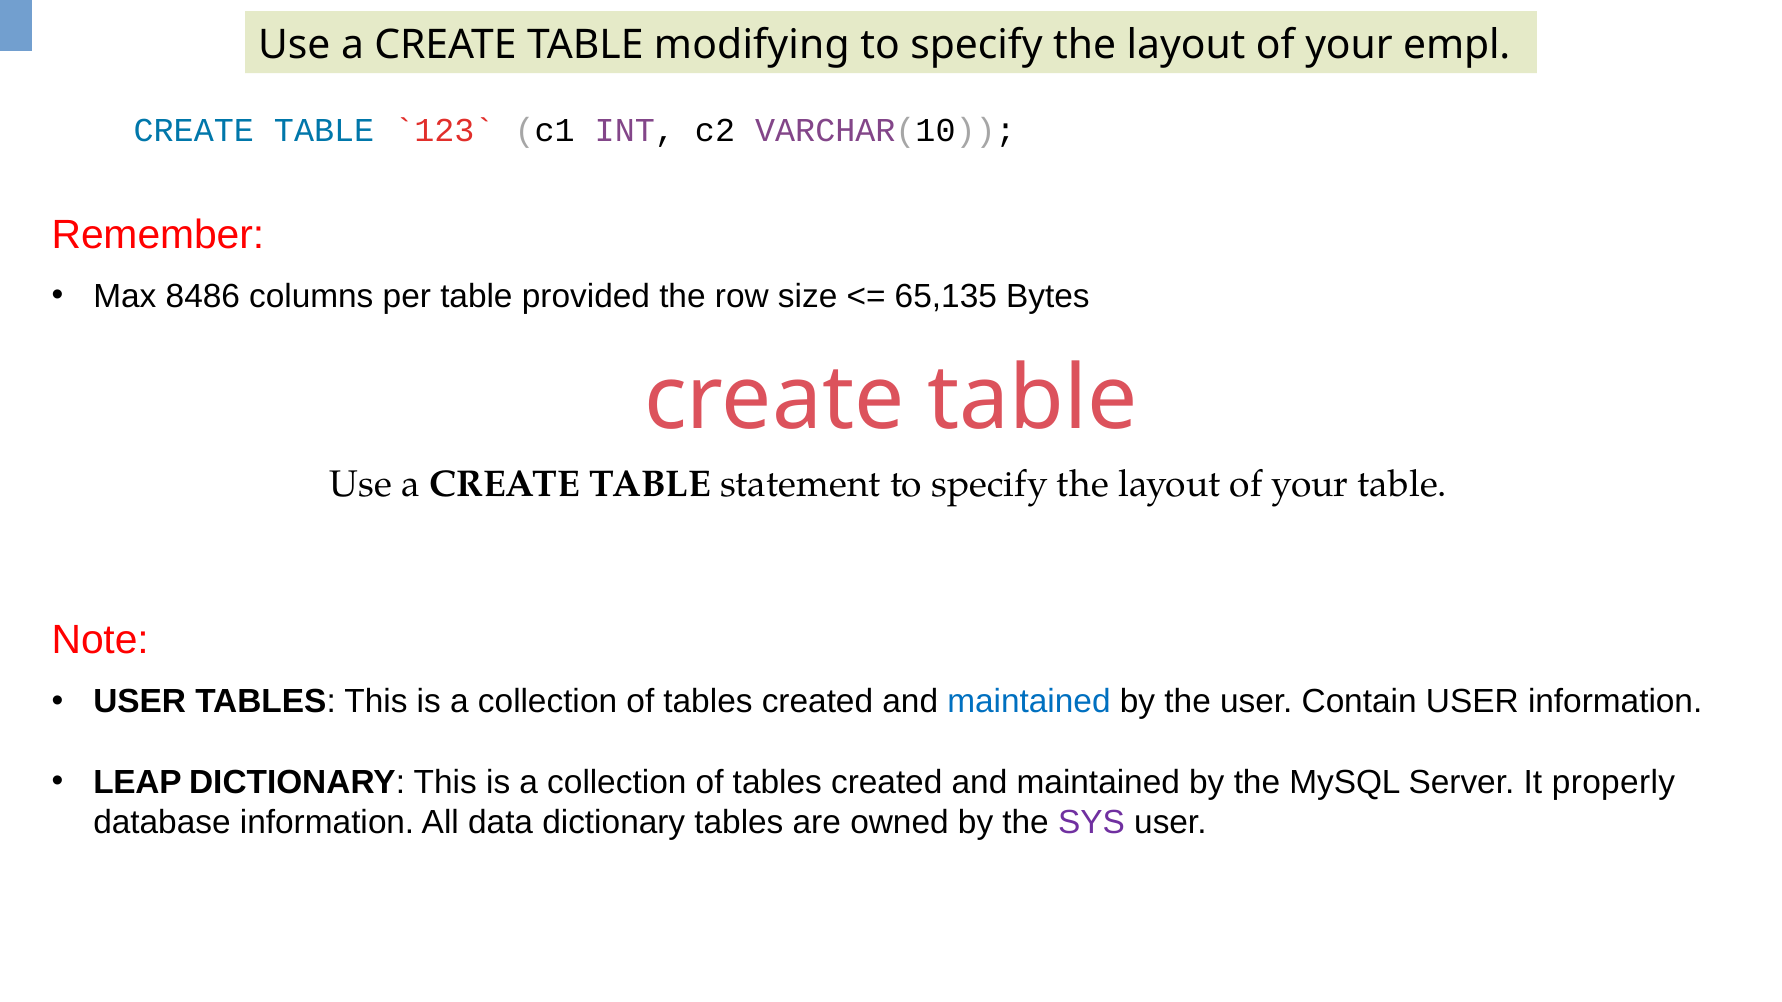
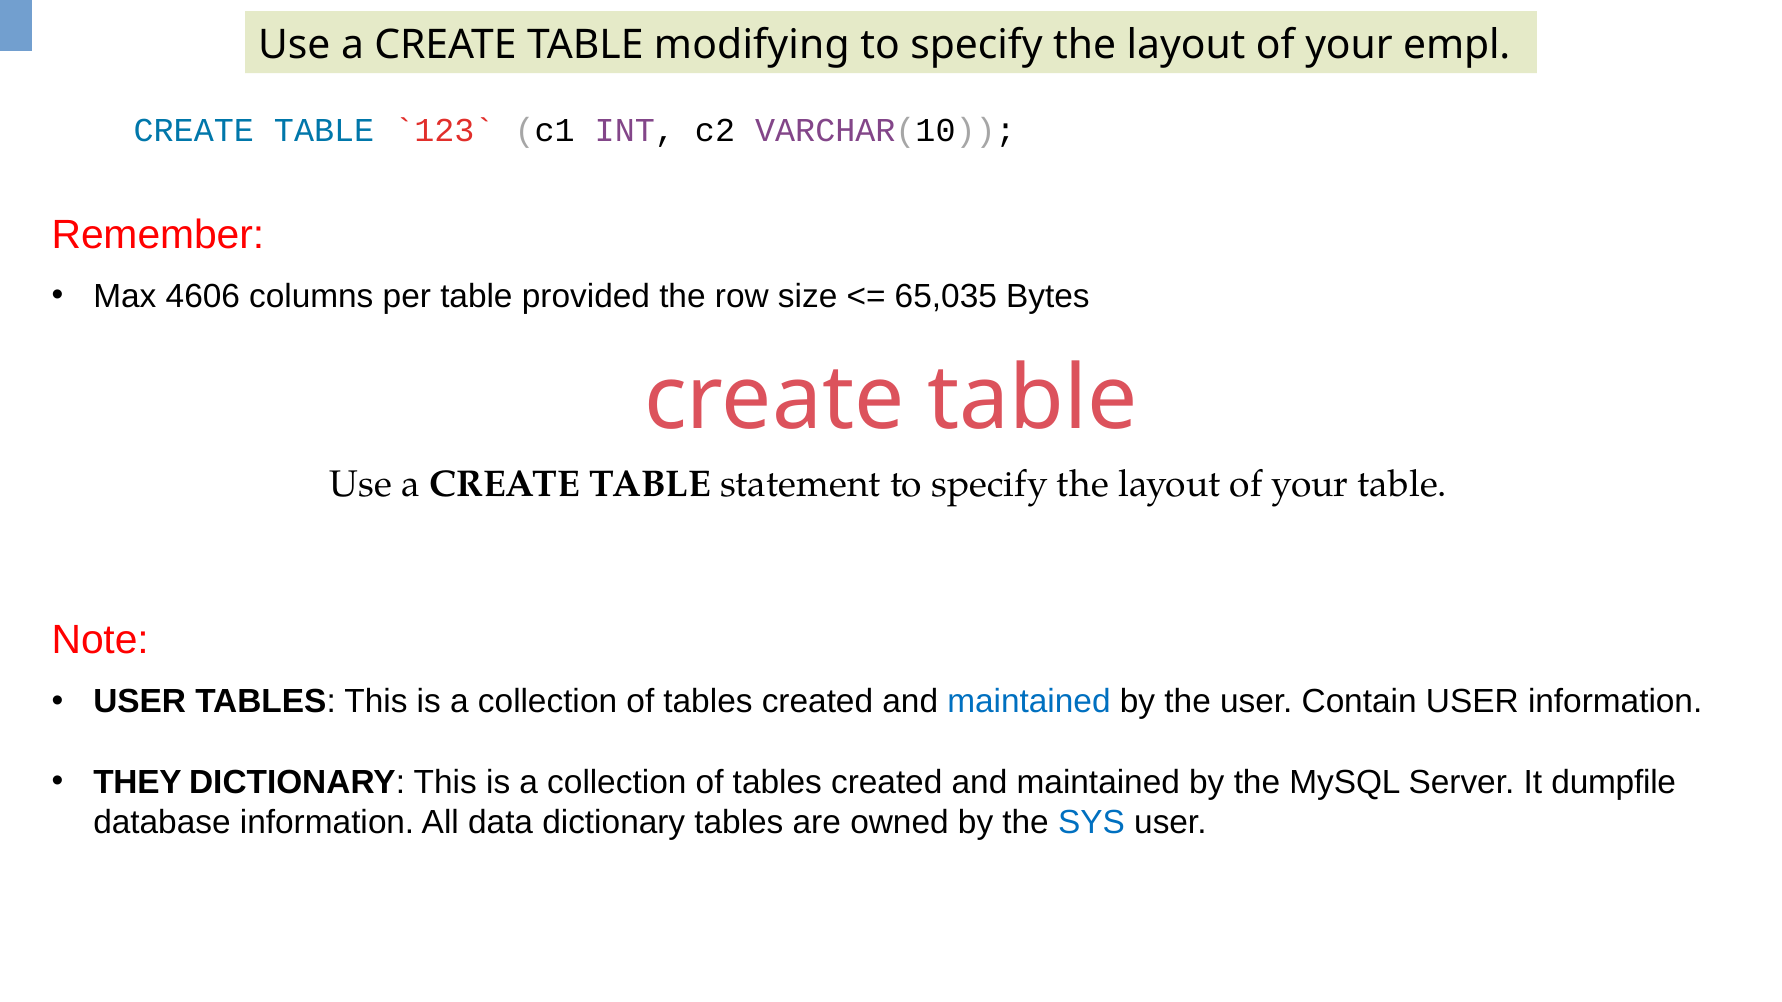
8486: 8486 -> 4606
65,135: 65,135 -> 65,035
LEAP: LEAP -> THEY
properly: properly -> dumpfile
SYS colour: purple -> blue
